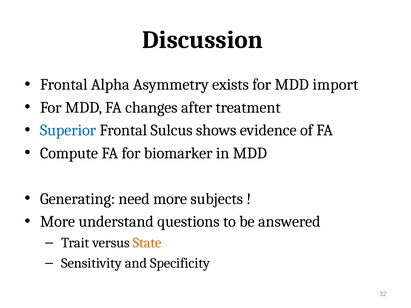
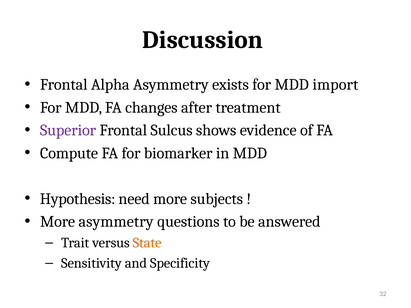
Superior colour: blue -> purple
Generating: Generating -> Hypothesis
More understand: understand -> asymmetry
